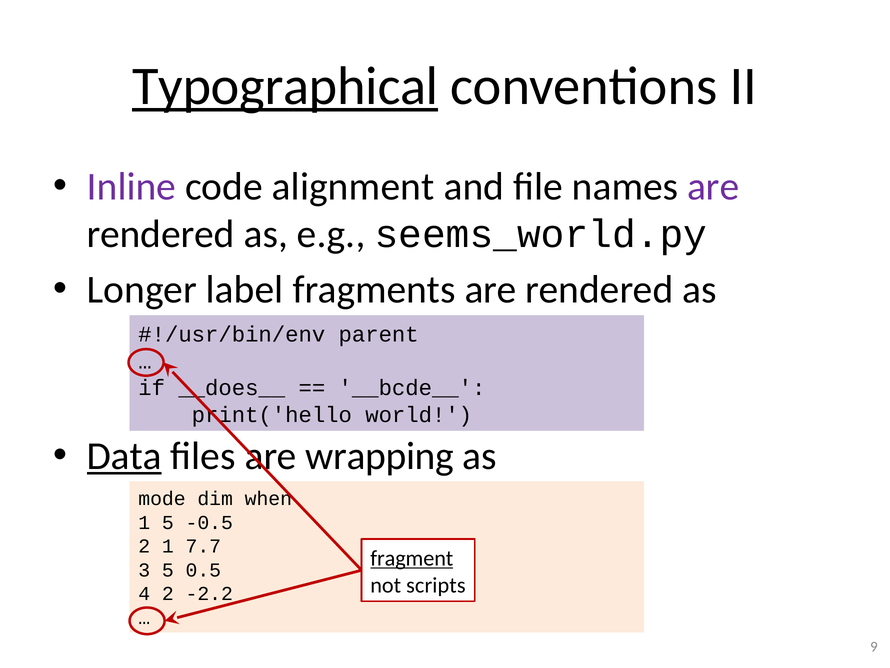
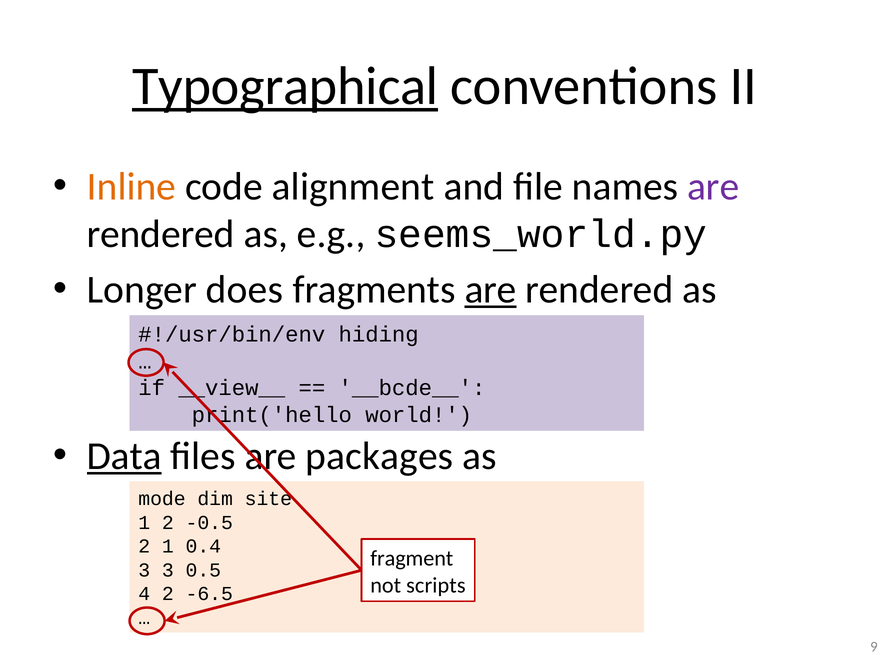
Inline colour: purple -> orange
label: label -> does
are at (491, 290) underline: none -> present
parent: parent -> hiding
__does__: __does__ -> __view__
wrapping: wrapping -> packages
when: when -> site
1 5: 5 -> 2
7.7: 7.7 -> 0.4
fragment underline: present -> none
3 5: 5 -> 3
-2.2: -2.2 -> -6.5
